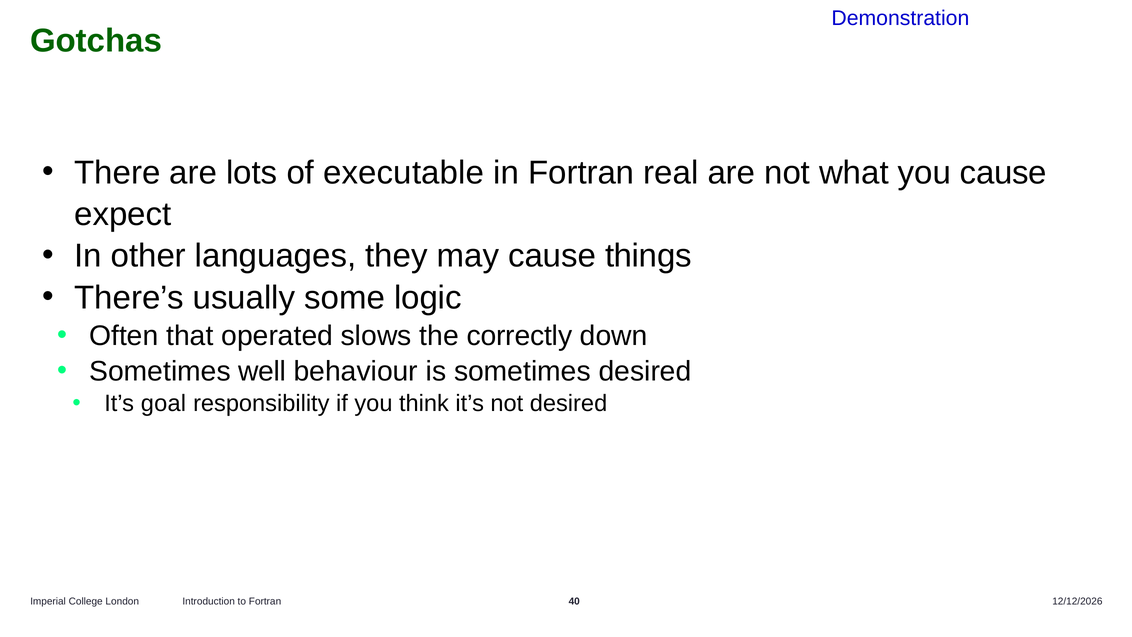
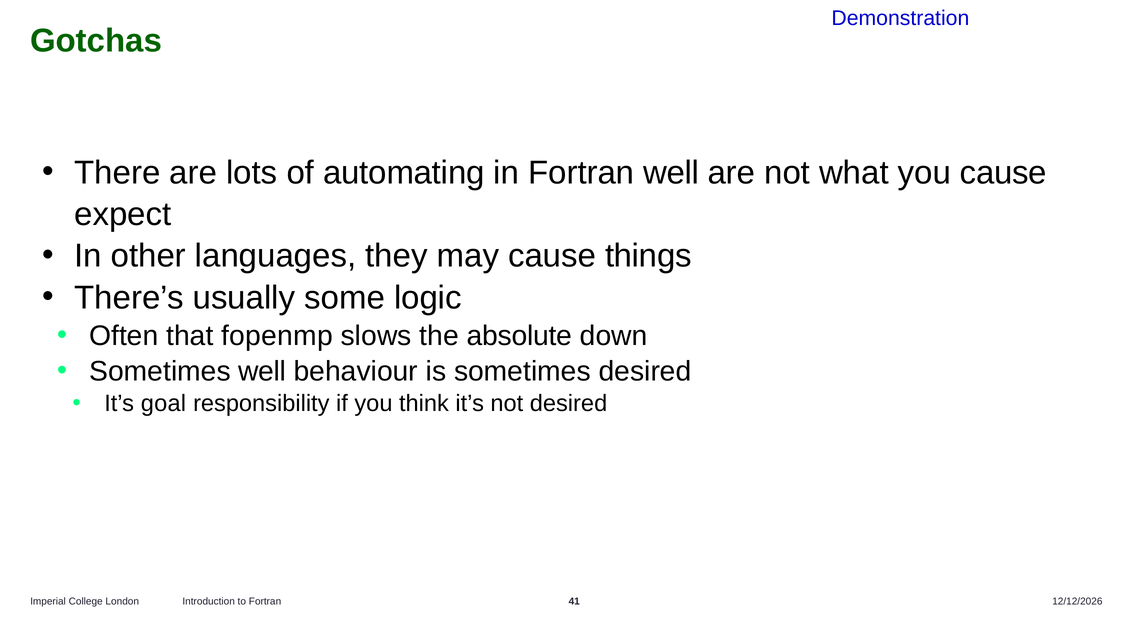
executable: executable -> automating
Fortran real: real -> well
operated: operated -> fopenmp
correctly: correctly -> absolute
40: 40 -> 41
